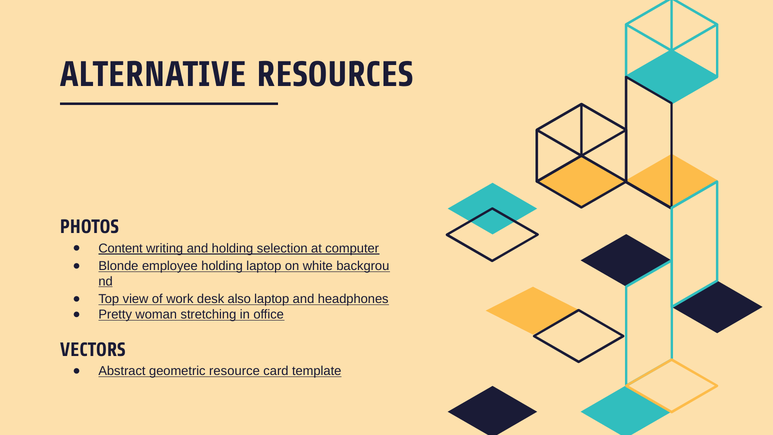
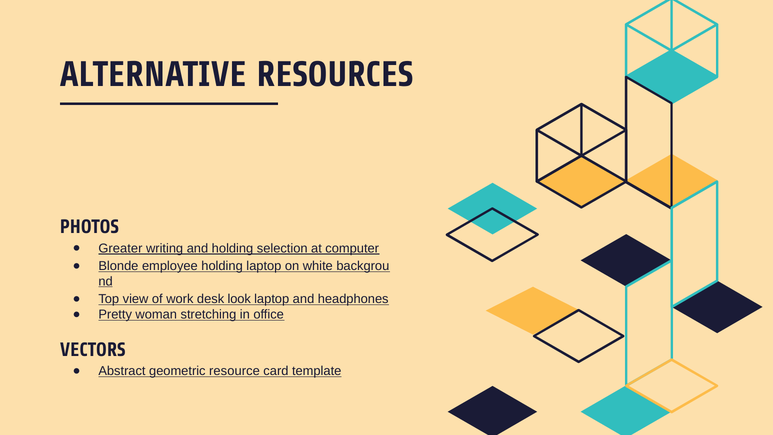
Content: Content -> Greater
also: also -> look
